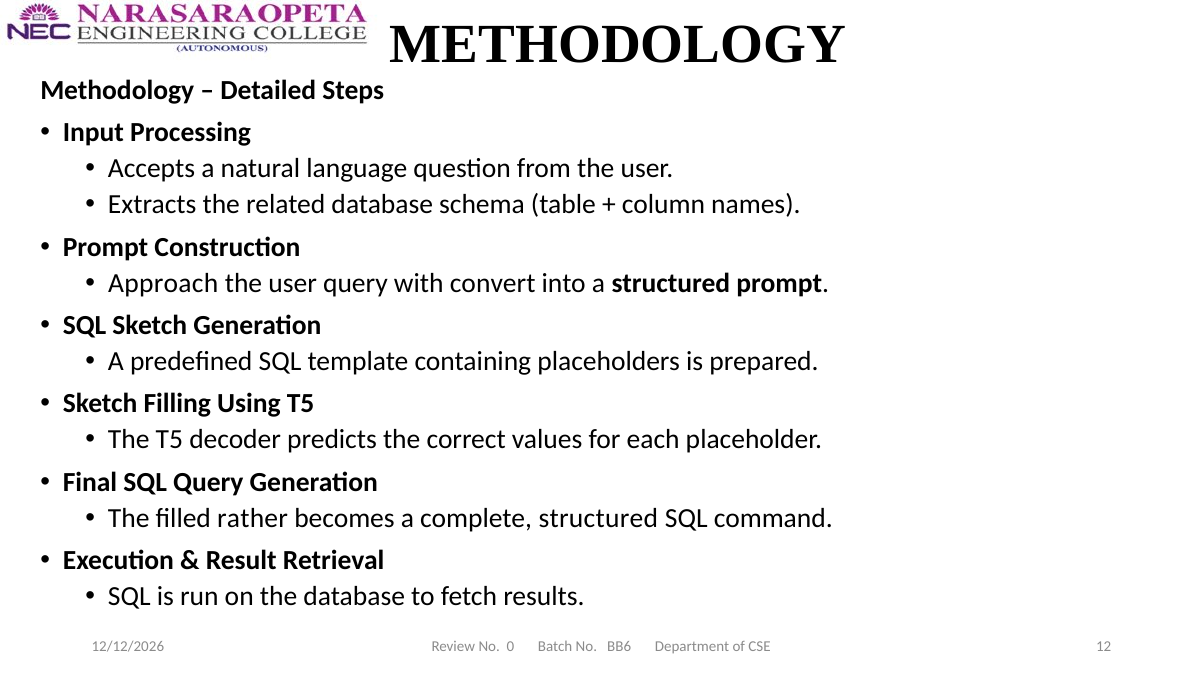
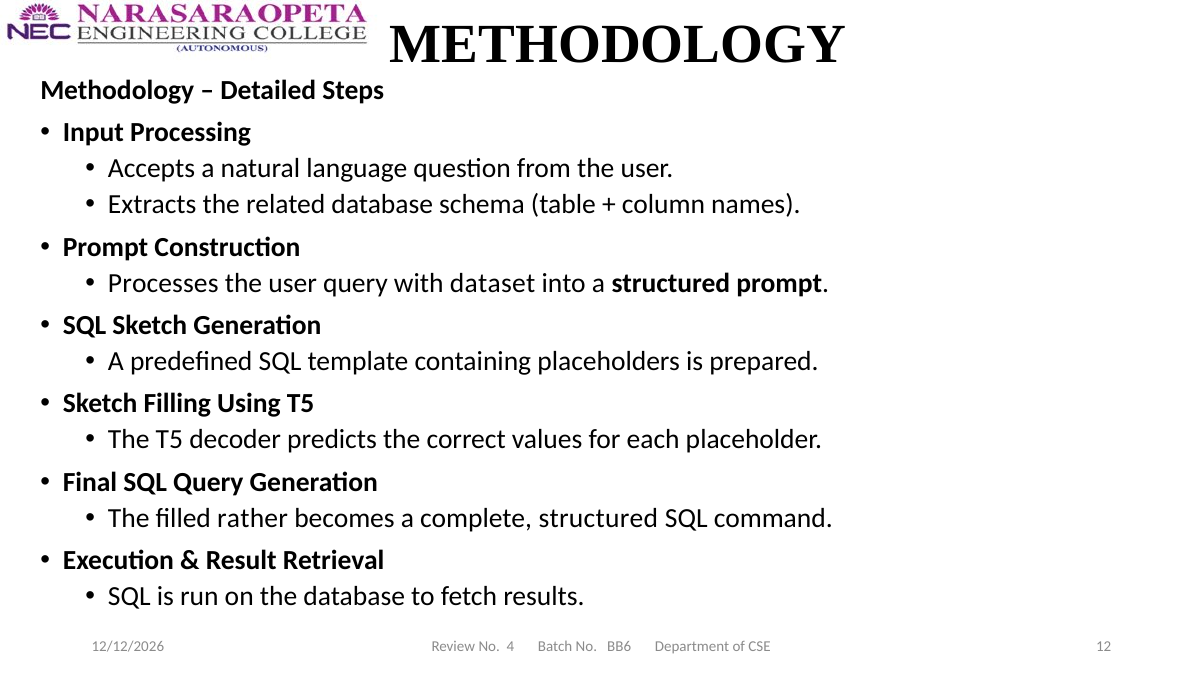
Approach: Approach -> Processes
convert: convert -> dataset
0: 0 -> 4
